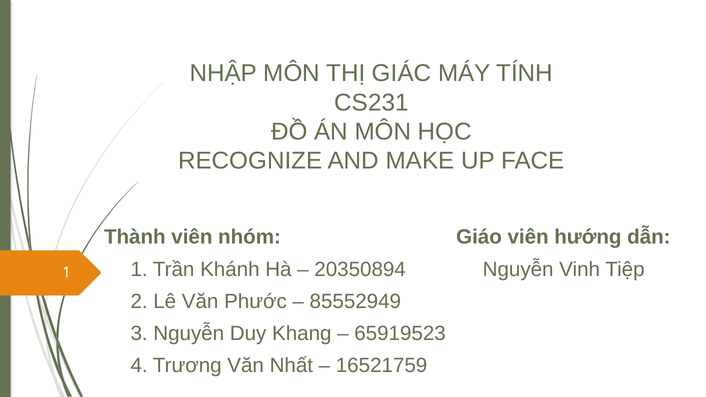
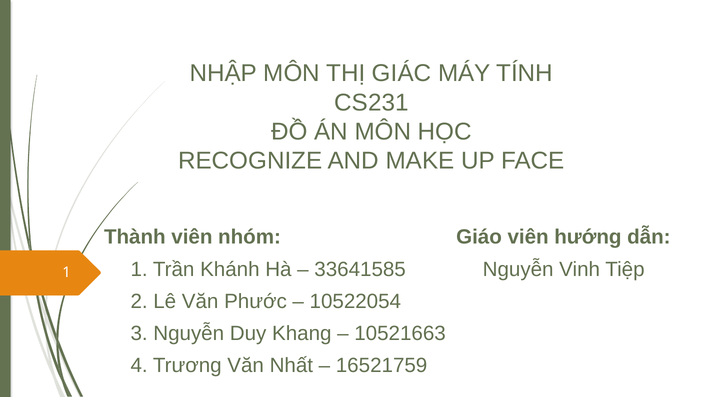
20350894: 20350894 -> 33641585
85552949: 85552949 -> 10522054
65919523: 65919523 -> 10521663
